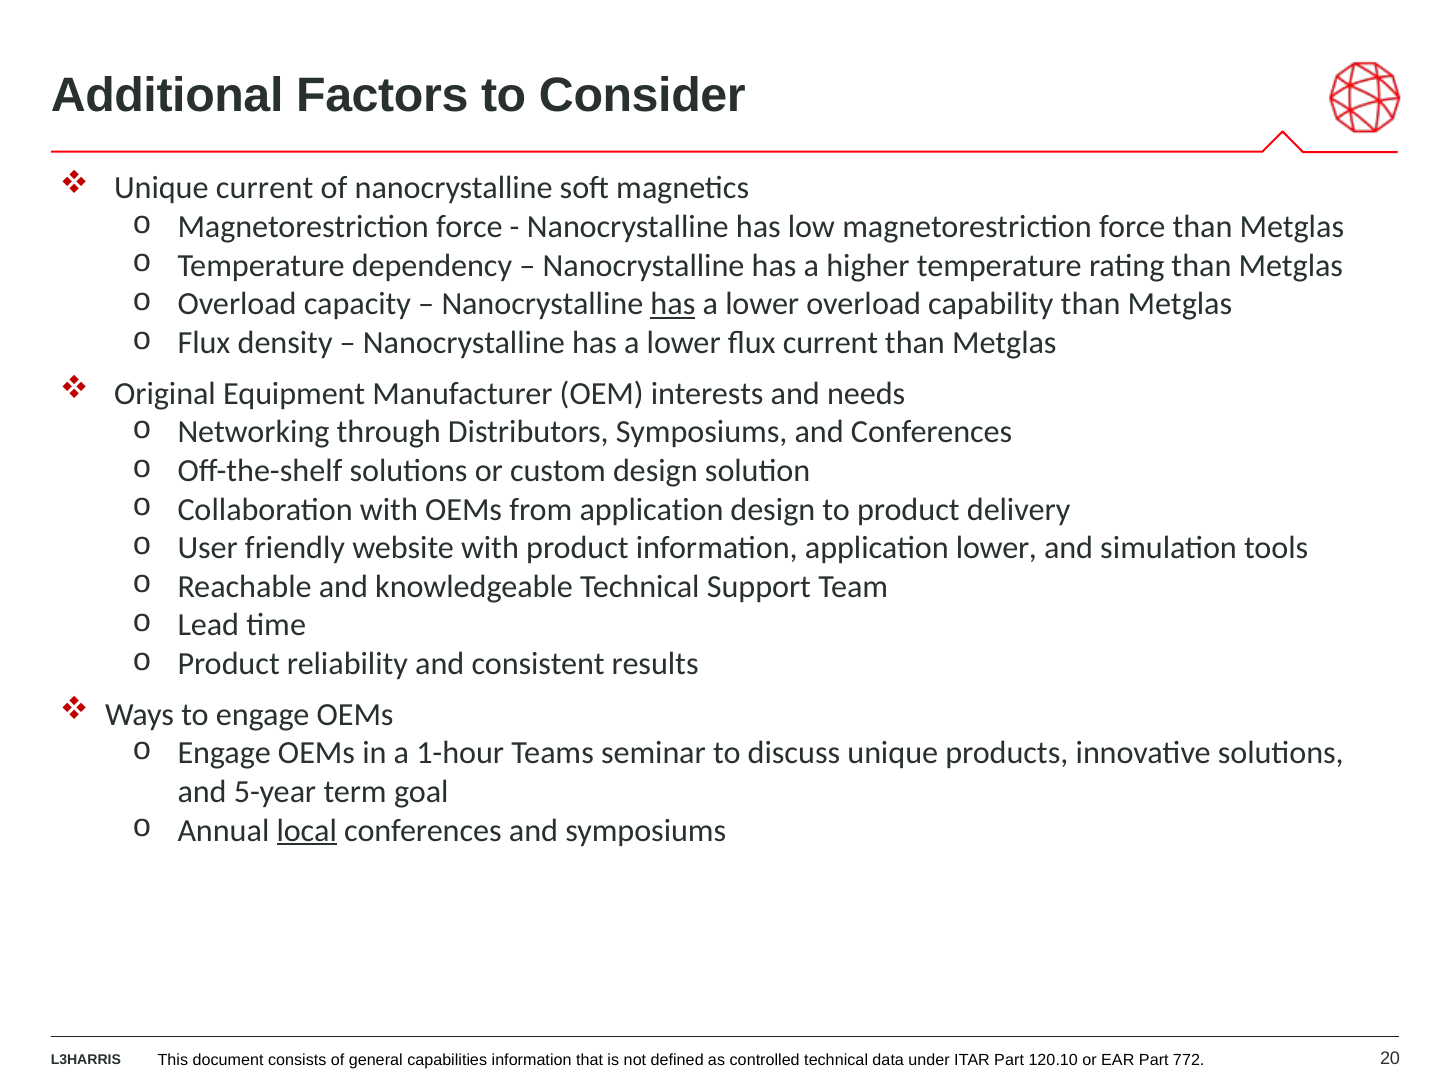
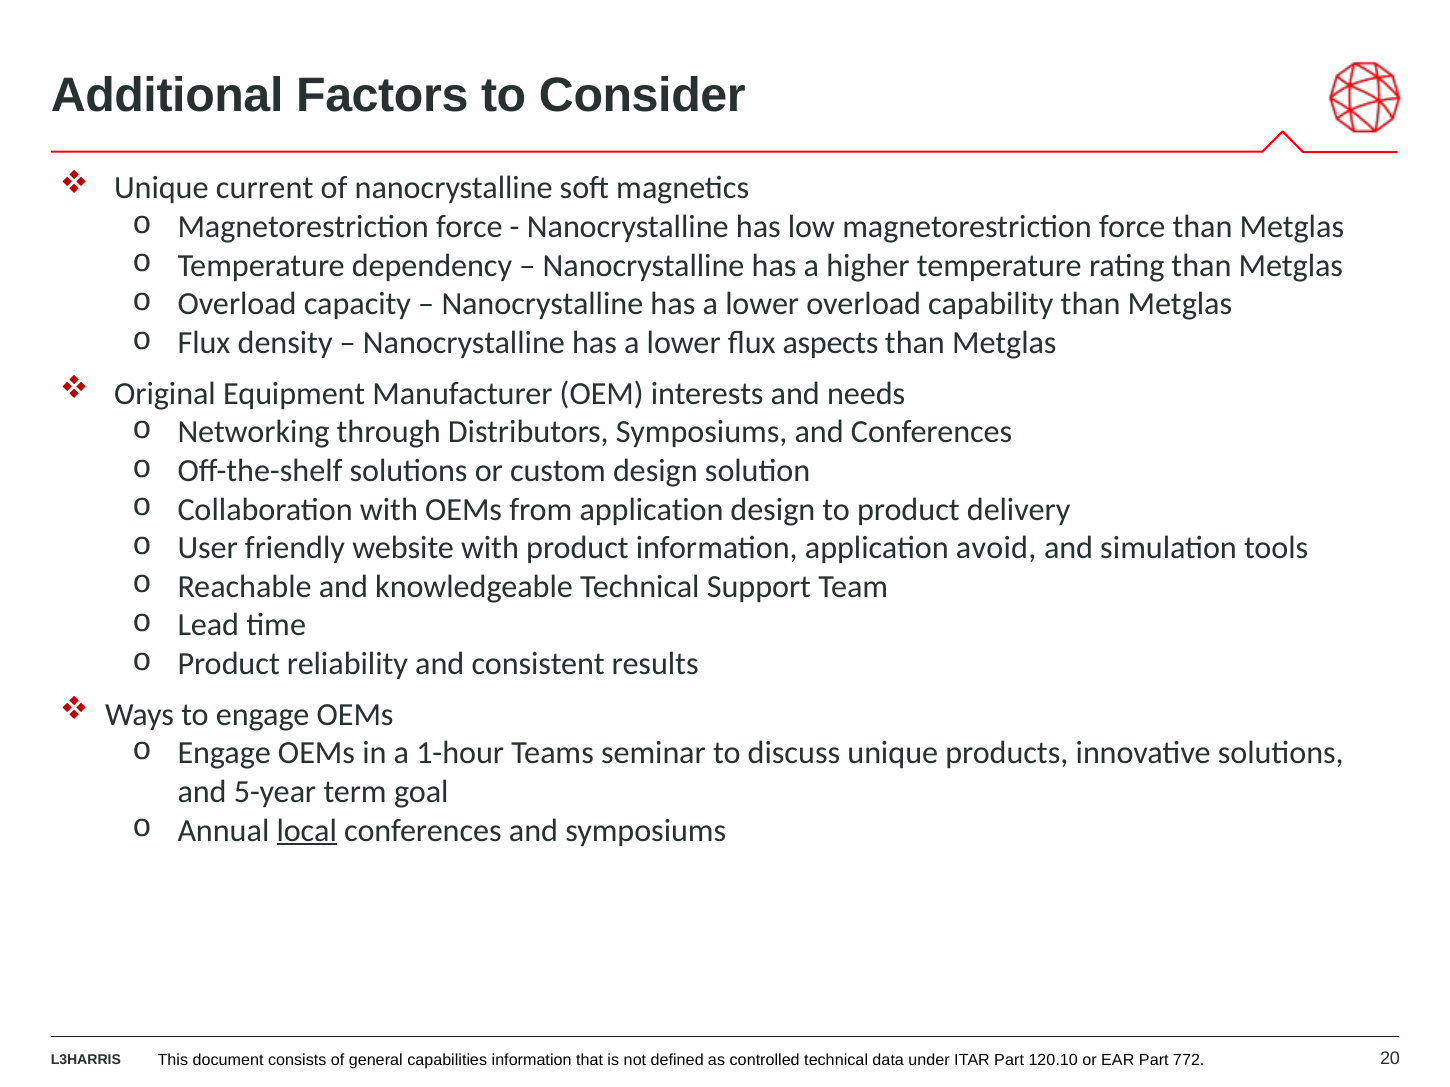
has at (673, 304) underline: present -> none
flux current: current -> aspects
application lower: lower -> avoid
